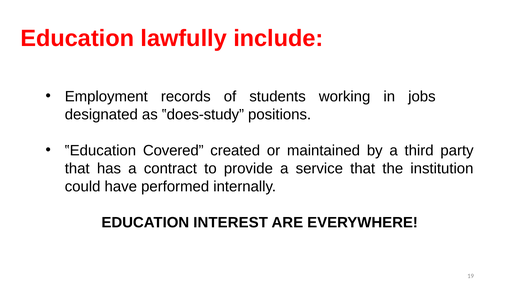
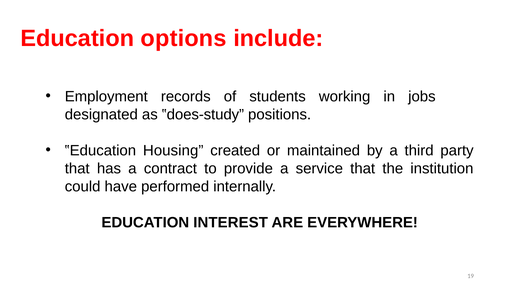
lawfully: lawfully -> options
Covered: Covered -> Housing
